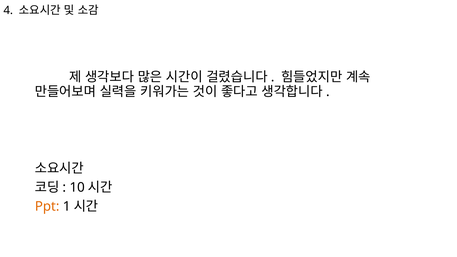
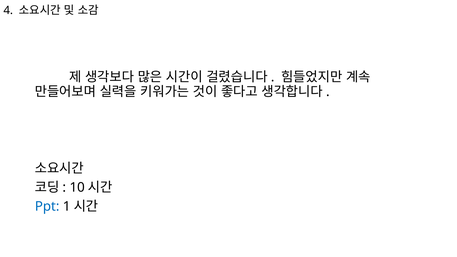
Ppt colour: orange -> blue
